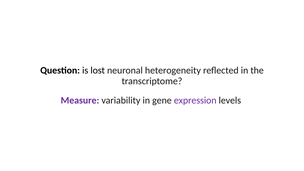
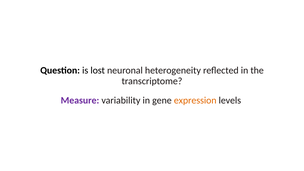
expression colour: purple -> orange
